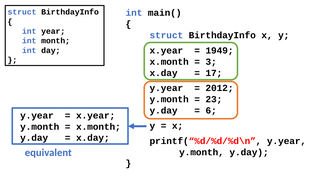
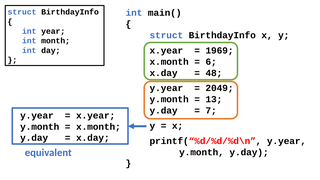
1949: 1949 -> 1969
3: 3 -> 6
17: 17 -> 48
2012: 2012 -> 2049
23: 23 -> 13
6: 6 -> 7
